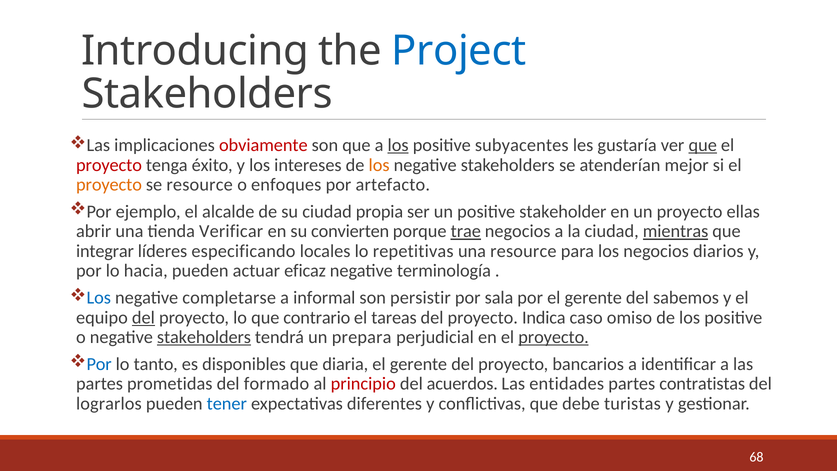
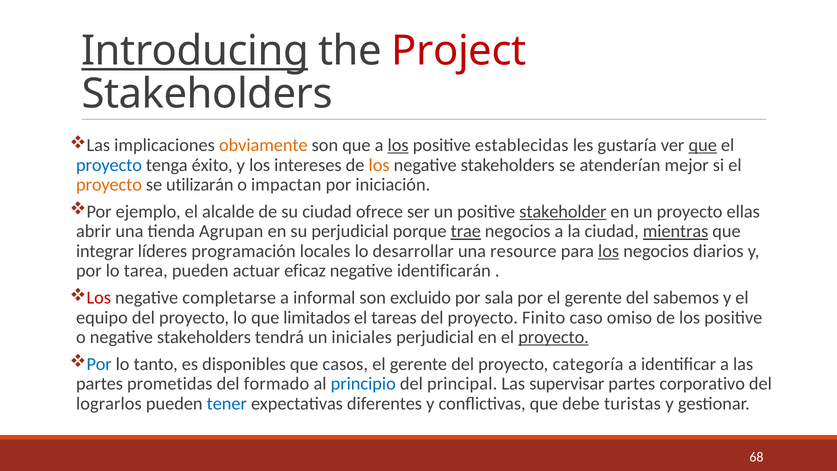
Introducing underline: none -> present
Project colour: blue -> red
obviamente colour: red -> orange
subyacentes: subyacentes -> establecidas
proyecto at (109, 165) colour: red -> blue
se resource: resource -> utilizarán
enfoques: enfoques -> impactan
artefacto: artefacto -> iniciación
propia: propia -> ofrece
stakeholder underline: none -> present
Verificar: Verificar -> Agrupan
su convierten: convierten -> perjudicial
especificando: especificando -> programación
repetitivas: repetitivas -> desarrollar
los at (609, 251) underline: none -> present
hacia: hacia -> tarea
terminología: terminología -> identificarán
Los at (99, 298) colour: blue -> red
persistir: persistir -> excluido
del at (143, 317) underline: present -> none
contrario: contrario -> limitados
Indica: Indica -> Finito
stakeholders at (204, 337) underline: present -> none
prepara: prepara -> iniciales
diaria: diaria -> casos
bancarios: bancarios -> categoría
principio colour: red -> blue
acuerdos: acuerdos -> principal
entidades: entidades -> supervisar
contratistas: contratistas -> corporativo
